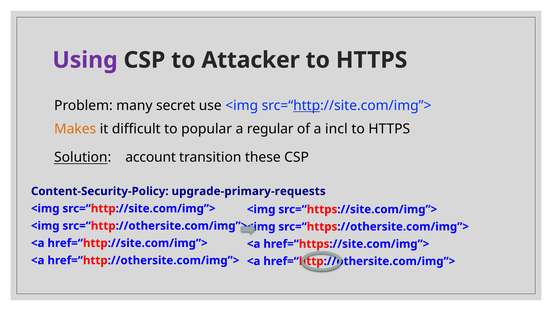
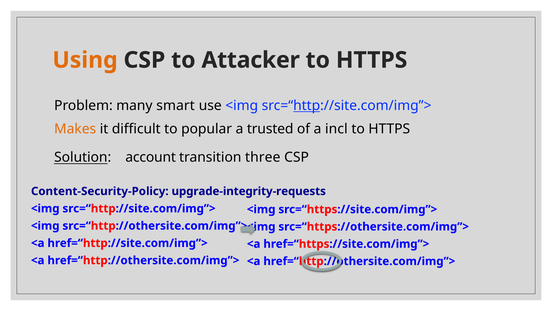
Using colour: purple -> orange
secret: secret -> smart
regular: regular -> trusted
these: these -> three
upgrade-primary-requests: upgrade-primary-requests -> upgrade-integrity-requests
